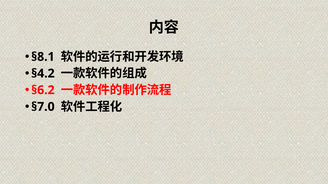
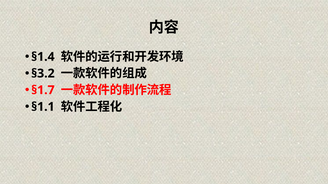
§8.1: §8.1 -> §1.4
§4.2: §4.2 -> §3.2
§6.2: §6.2 -> §1.7
§7.0: §7.0 -> §1.1
